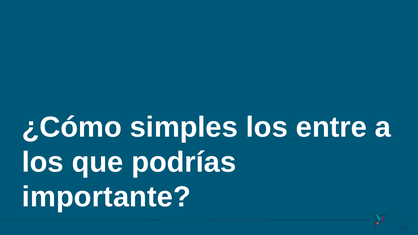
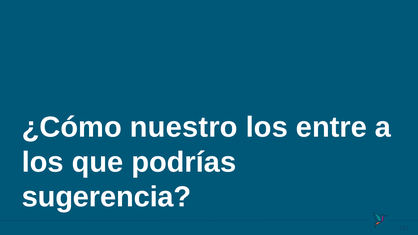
simples: simples -> nuestro
importante: importante -> sugerencia
